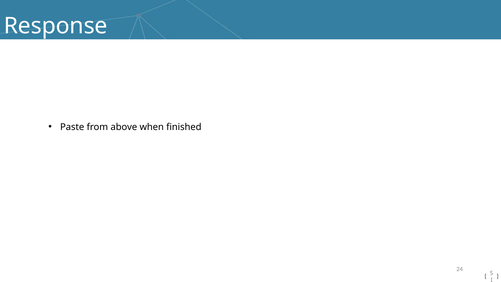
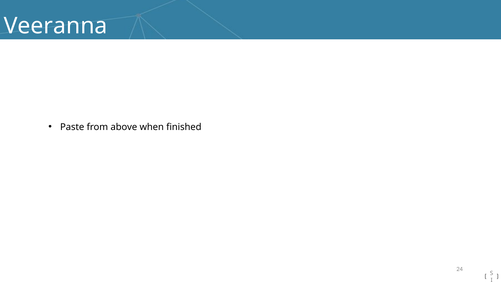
Response: Response -> Veeranna
